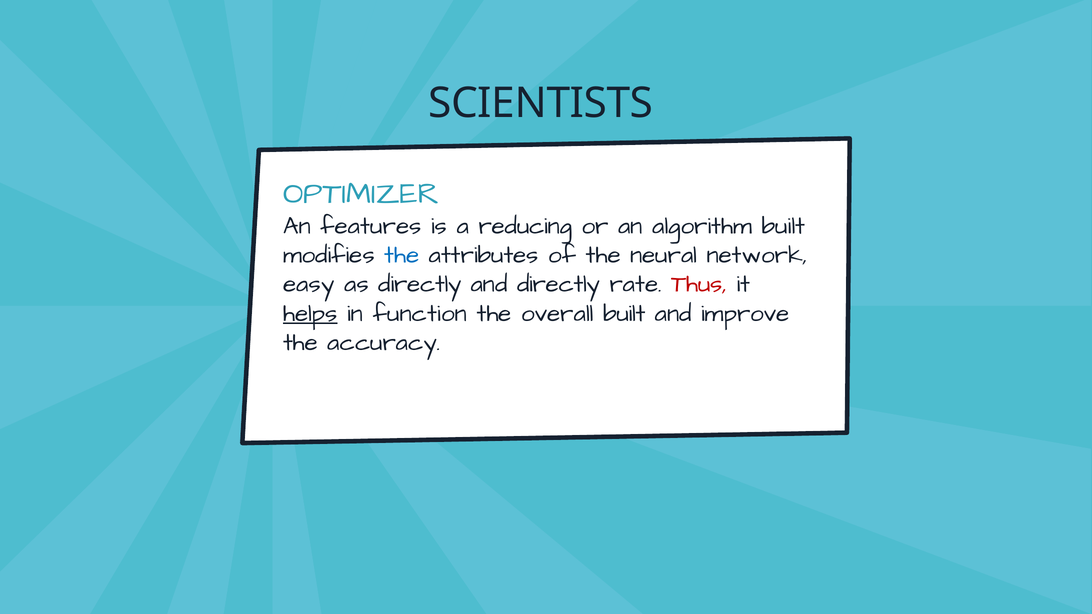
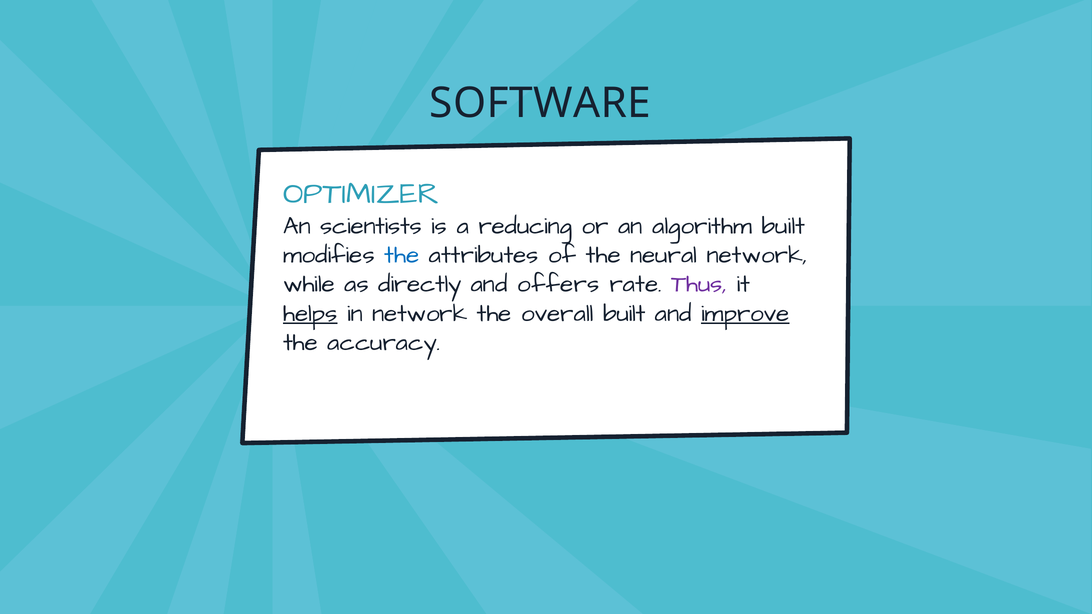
SCIENTISTS: SCIENTISTS -> SOFTWARE
features: features -> scientists
easy: easy -> while
and directly: directly -> offers
Thus colour: red -> purple
in function: function -> network
improve underline: none -> present
